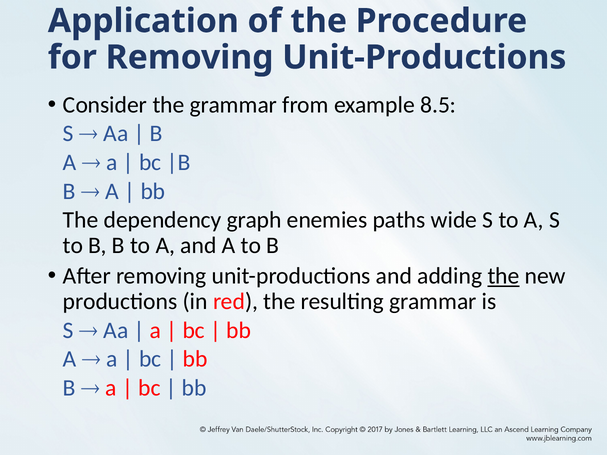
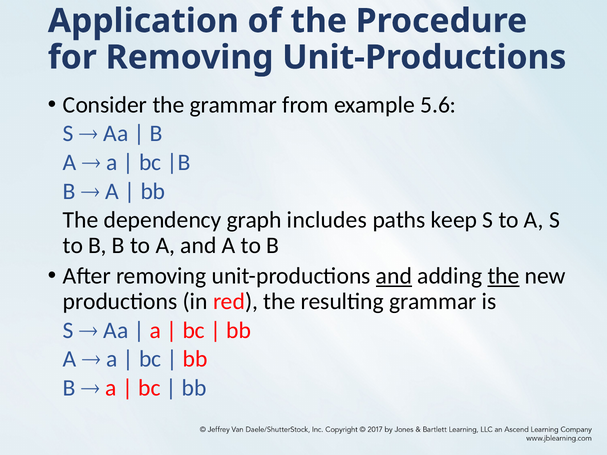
8.5: 8.5 -> 5.6
enemies: enemies -> includes
wide: wide -> keep
and at (394, 276) underline: none -> present
